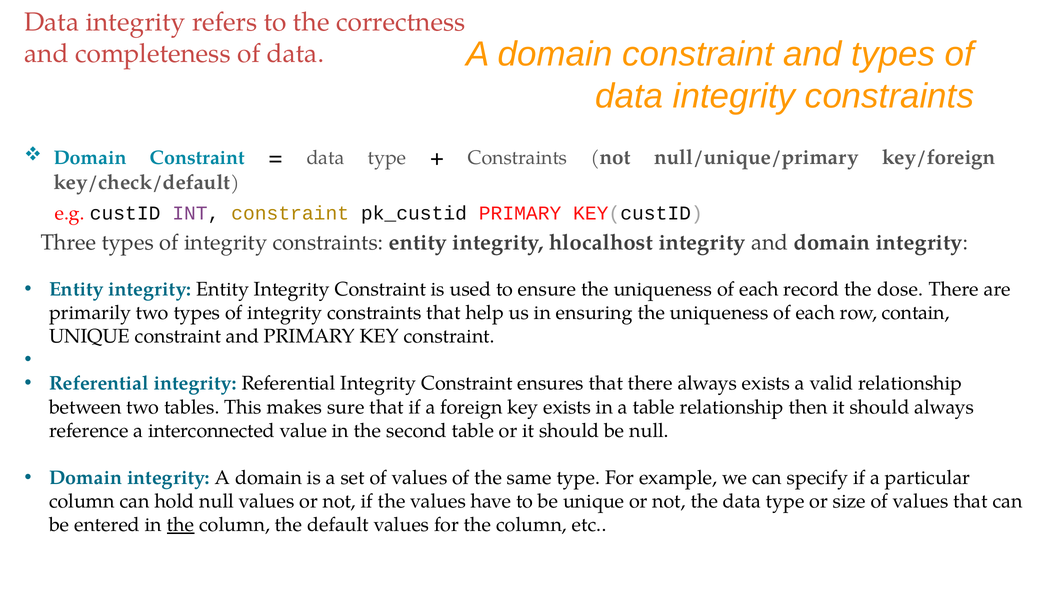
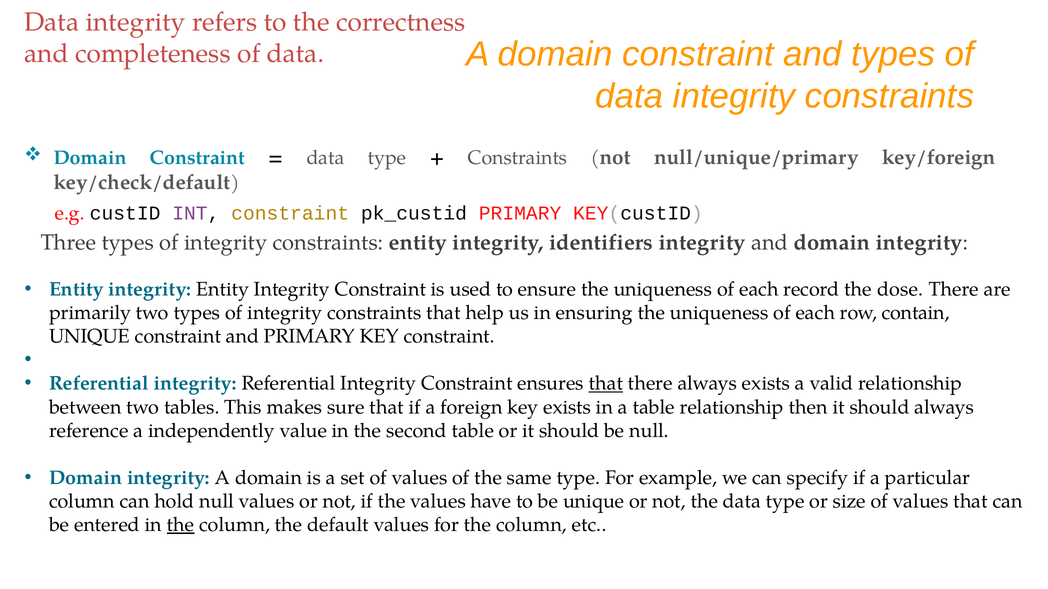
hlocalhost: hlocalhost -> identifiers
that at (606, 384) underline: none -> present
interconnected: interconnected -> independently
